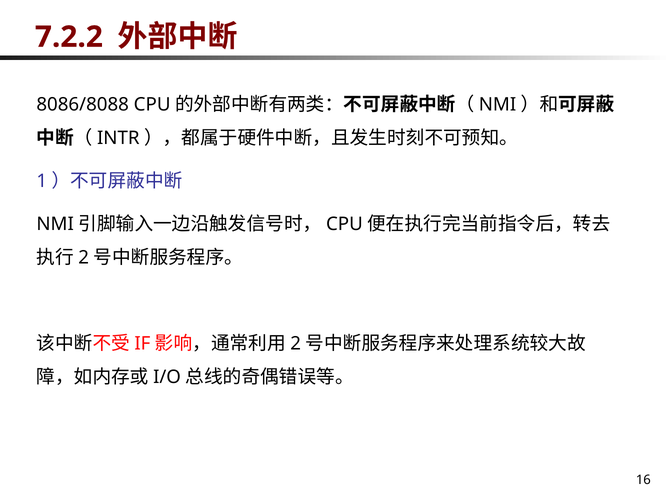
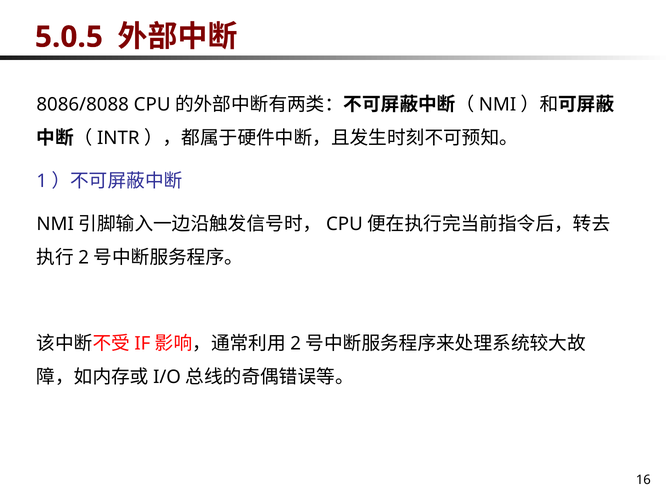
7.2.2: 7.2.2 -> 5.0.5
